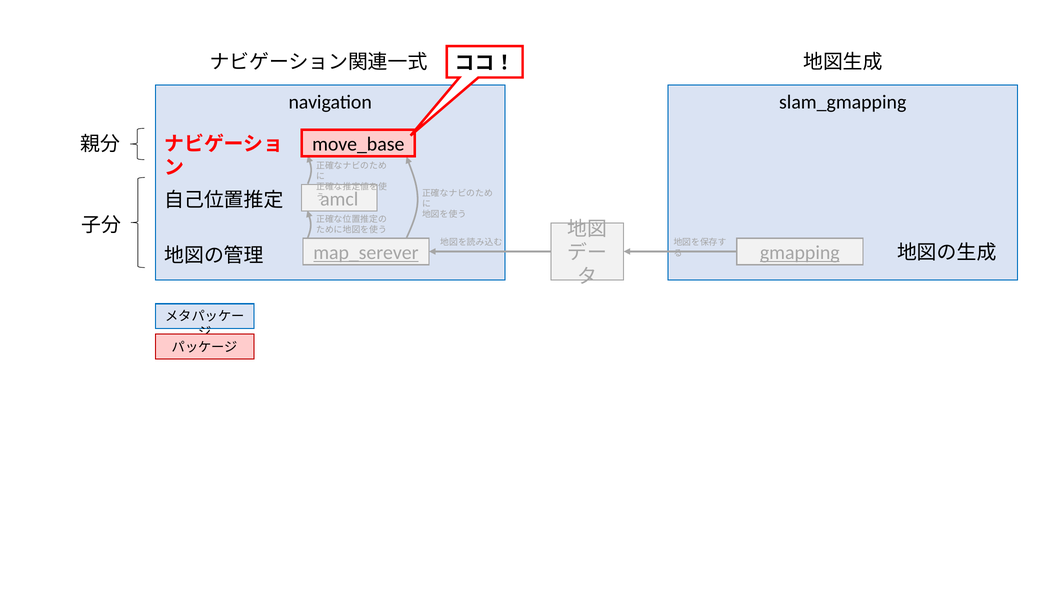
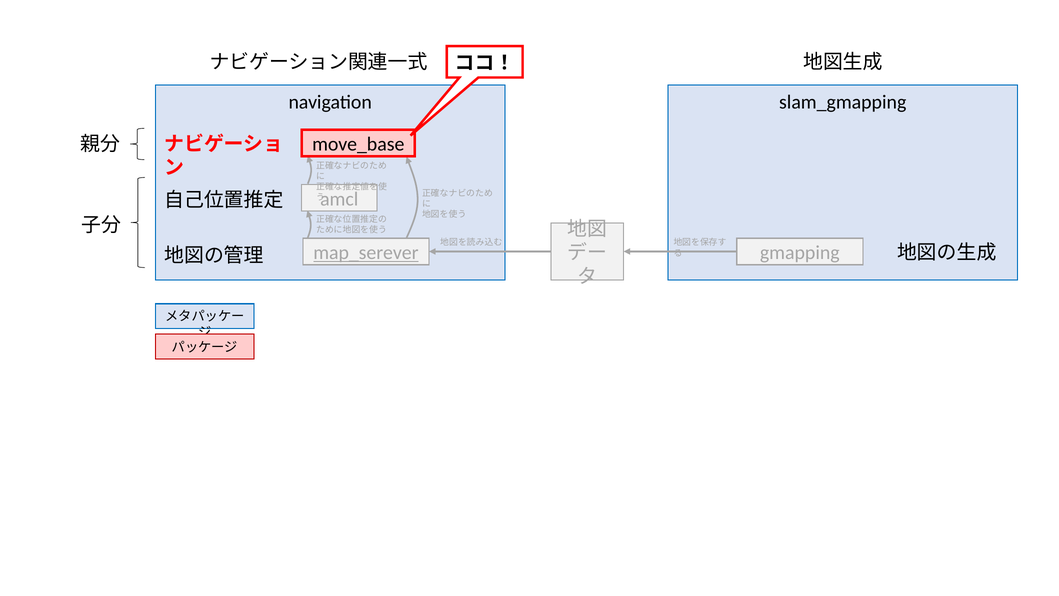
gmapping underline: present -> none
